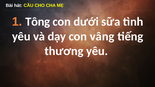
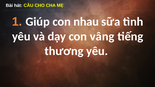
Tông: Tông -> Giúp
dưới: dưới -> nhau
